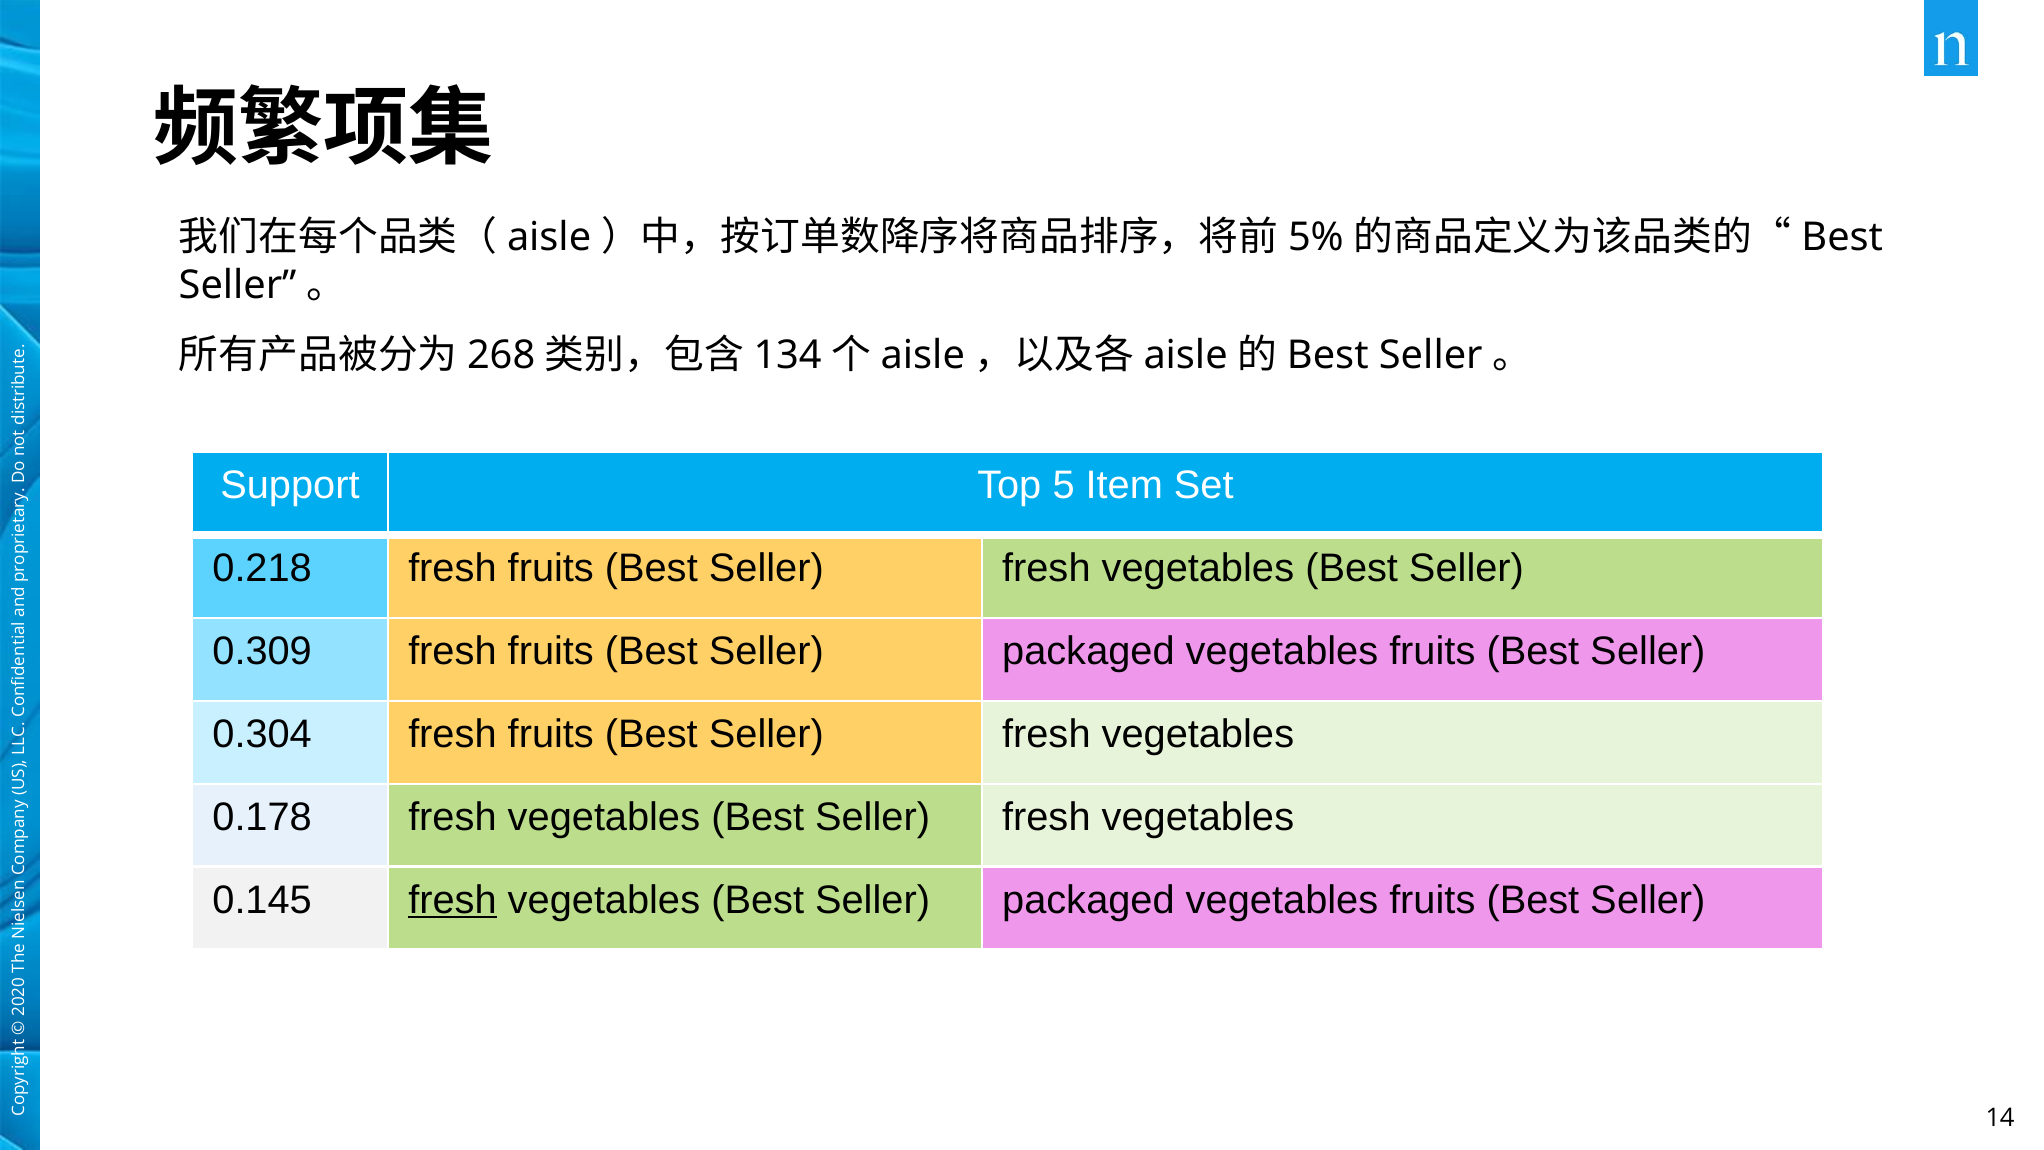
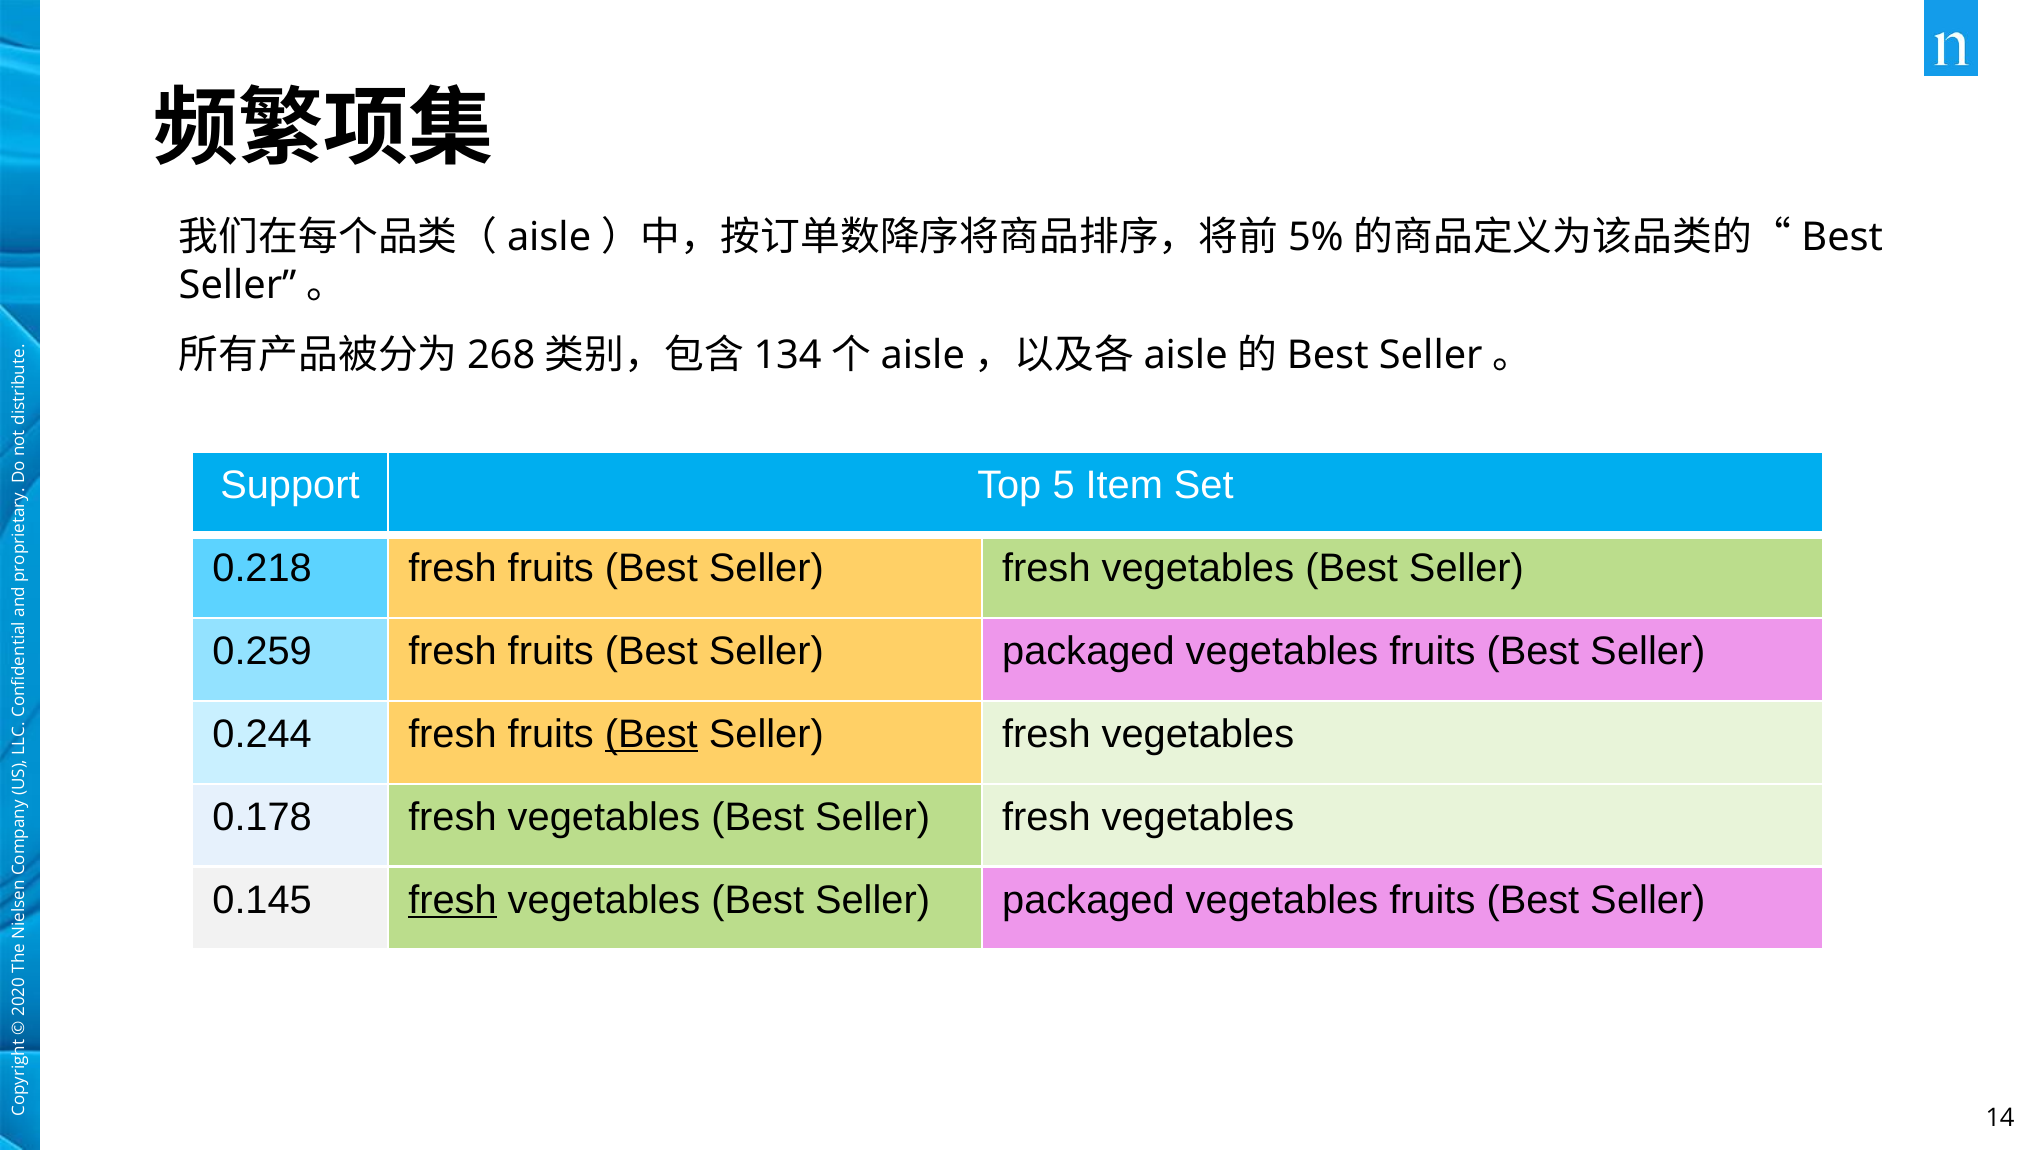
0.309: 0.309 -> 0.259
0.304: 0.304 -> 0.244
Best at (651, 734) underline: none -> present
